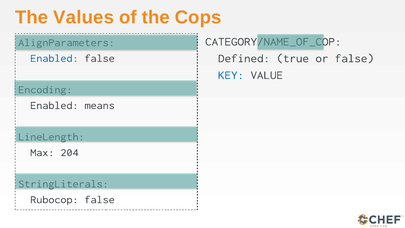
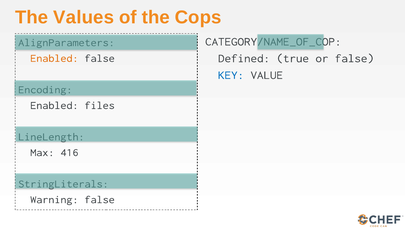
Enabled at (54, 58) colour: blue -> orange
means: means -> files
204: 204 -> 416
Rubocop: Rubocop -> Warning
